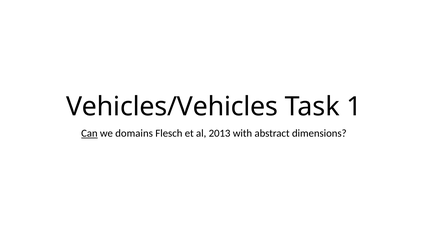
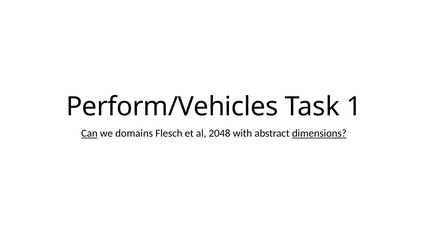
Vehicles/Vehicles: Vehicles/Vehicles -> Perform/Vehicles
2013: 2013 -> 2048
dimensions underline: none -> present
